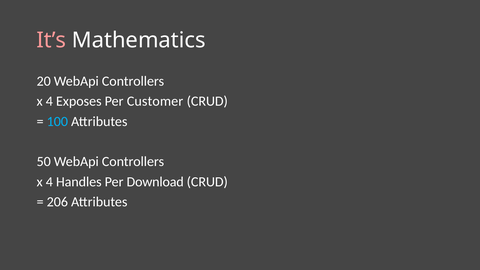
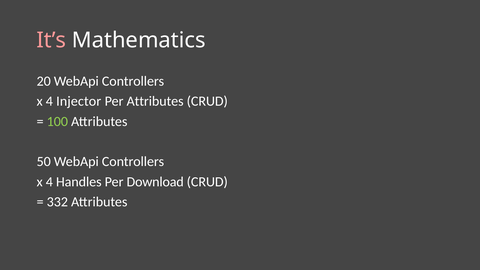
Exposes: Exposes -> Injector
Per Customer: Customer -> Attributes
100 colour: light blue -> light green
206: 206 -> 332
